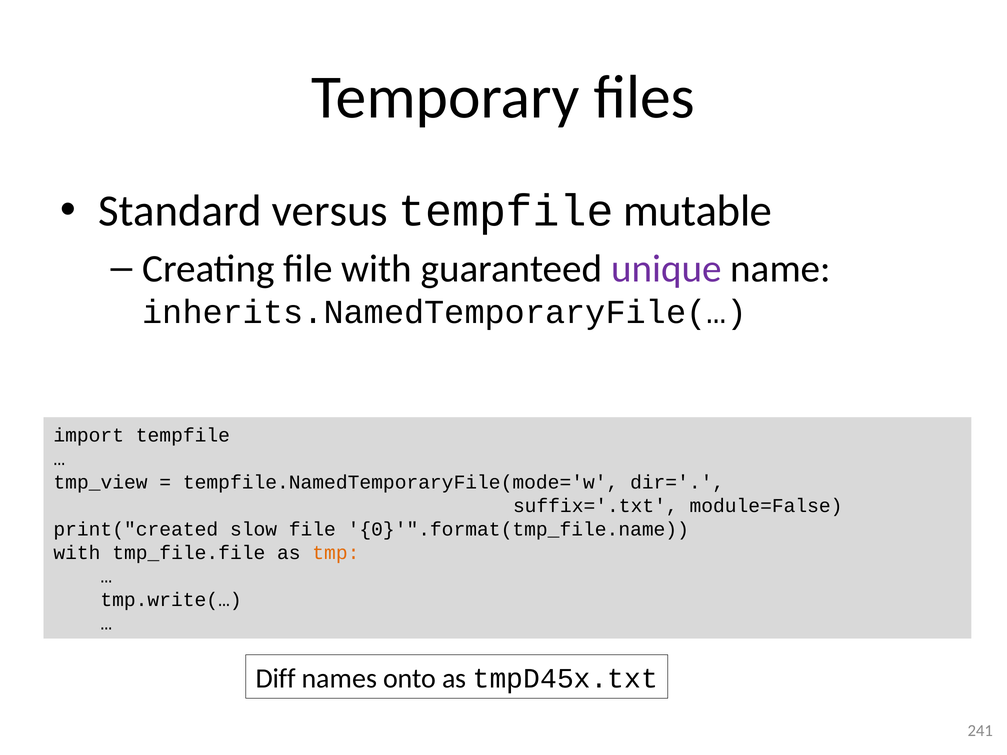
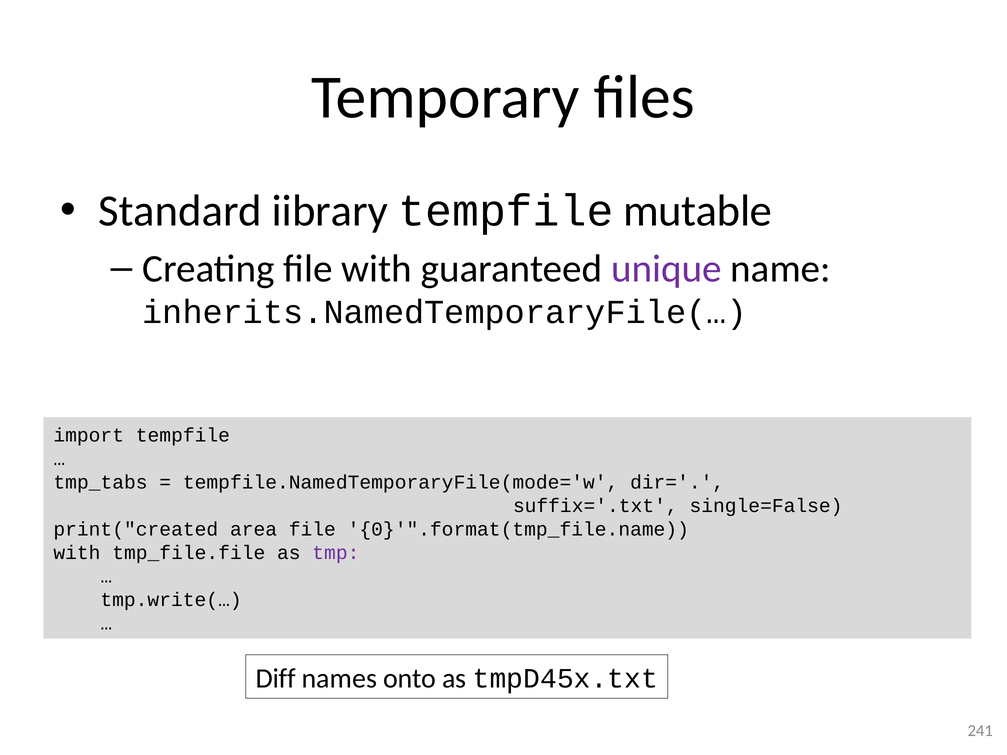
versus: versus -> iibrary
tmp_view: tmp_view -> tmp_tabs
module=False: module=False -> single=False
slow: slow -> area
tmp colour: orange -> purple
